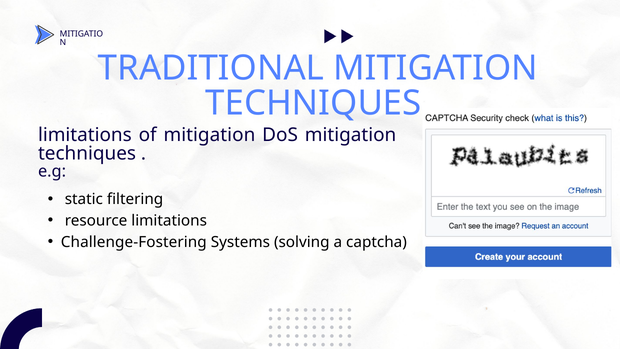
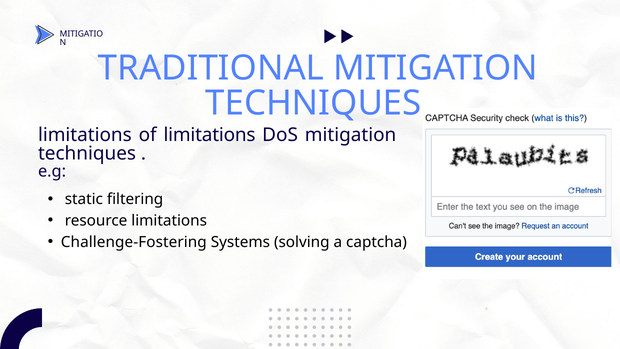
of mitigation: mitigation -> limitations
